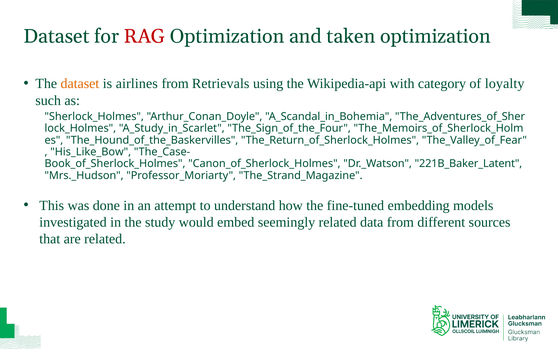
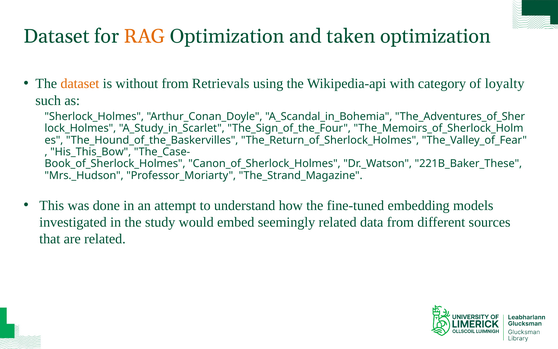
RAG colour: red -> orange
airlines: airlines -> without
His_Like_Bow: His_Like_Bow -> His_This_Bow
221B_Baker_Latent: 221B_Baker_Latent -> 221B_Baker_These
